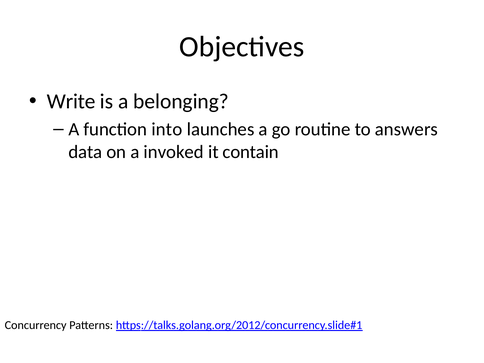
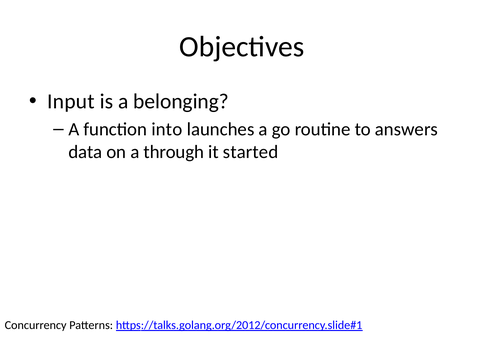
Write: Write -> Input
invoked: invoked -> through
contain: contain -> started
